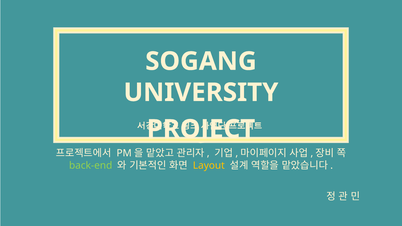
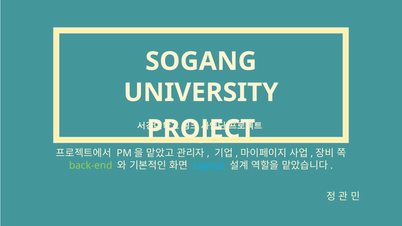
Layout colour: yellow -> light blue
